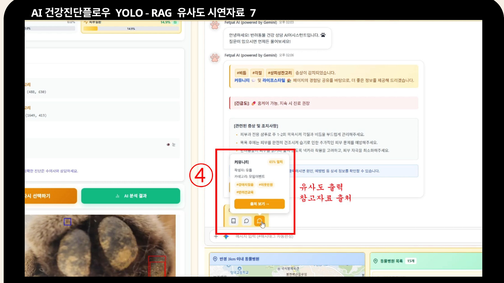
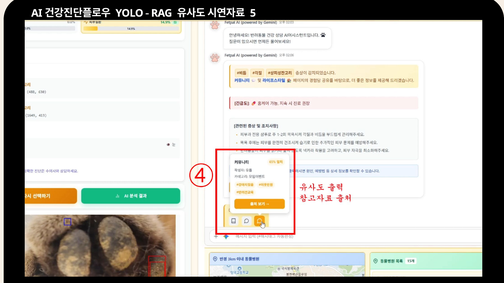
7: 7 -> 5
